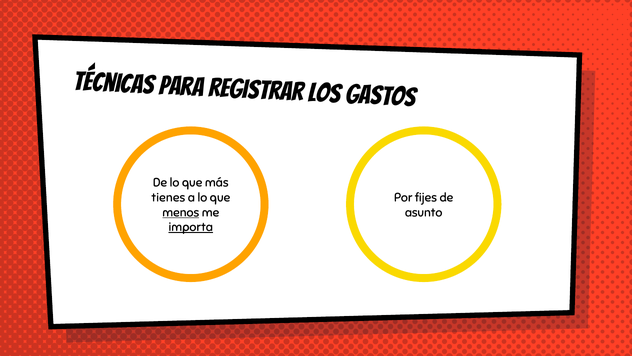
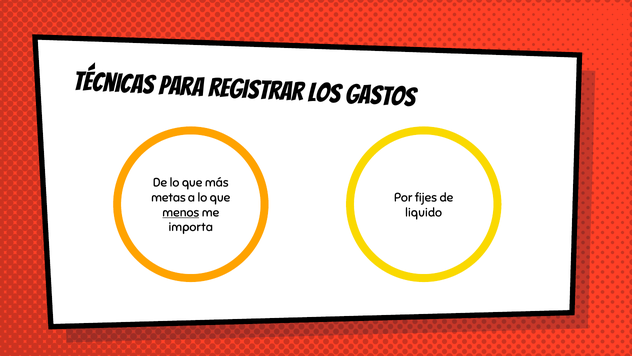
tienes: tienes -> metas
asunto: asunto -> liquido
importa underline: present -> none
